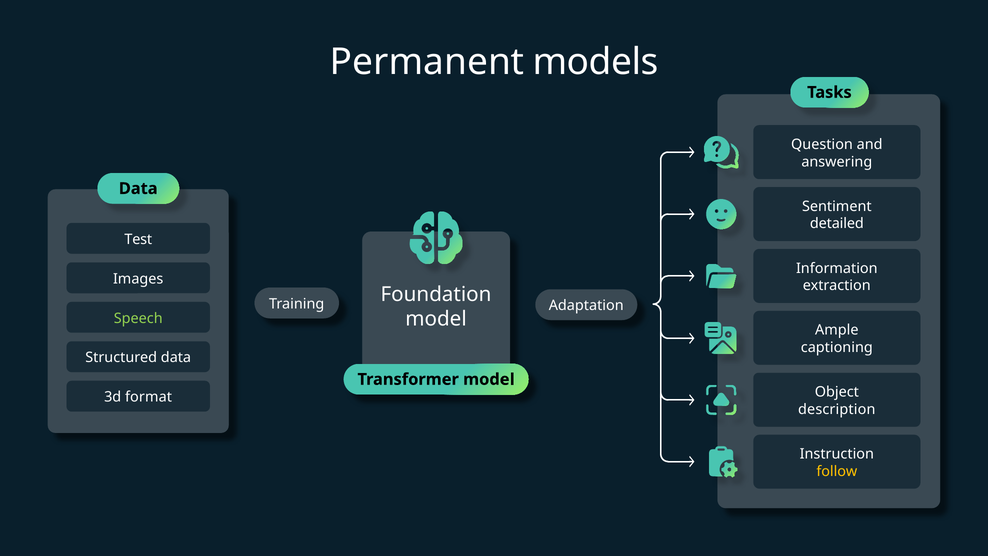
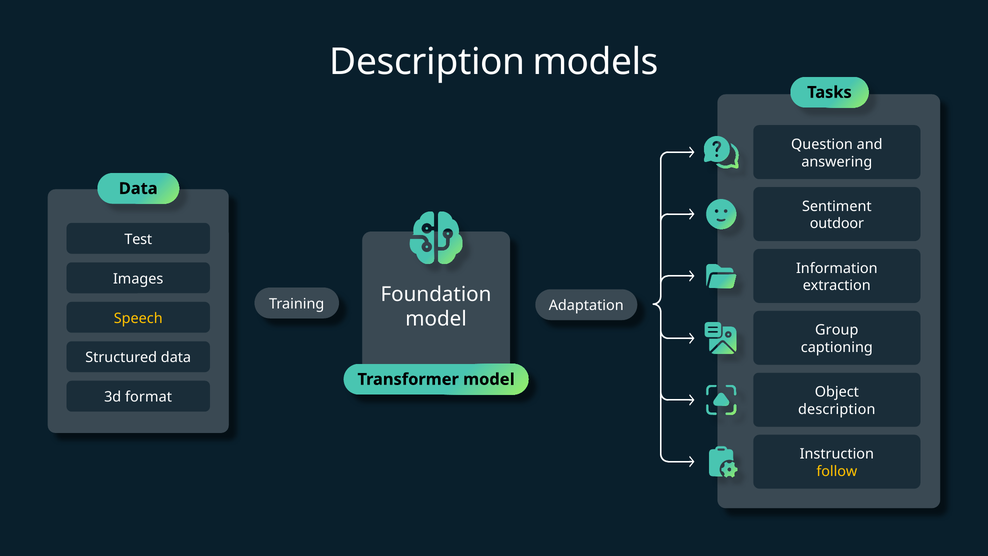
Permanent at (427, 62): Permanent -> Description
detailed: detailed -> outdoor
Speech colour: light green -> yellow
Ample: Ample -> Group
